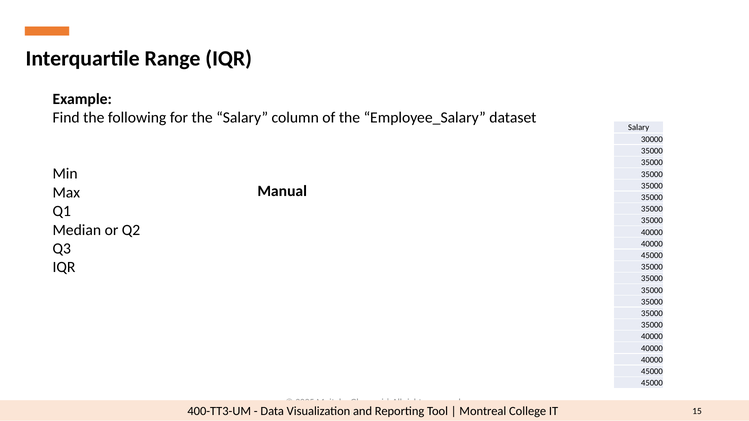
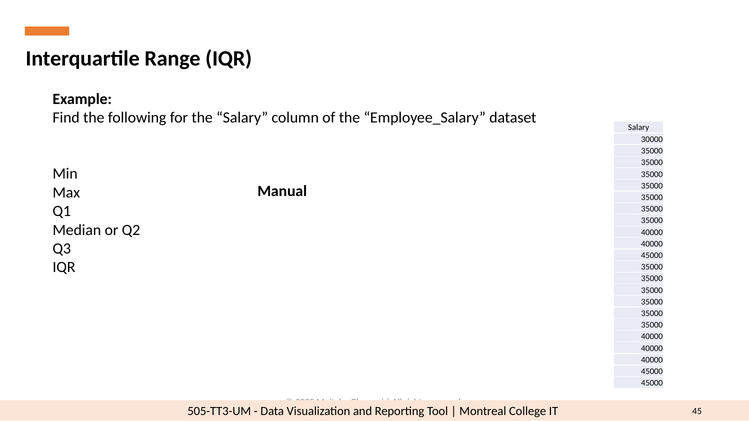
400-TT3-UM: 400-TT3-UM -> 505-TT3-UM
15: 15 -> 45
